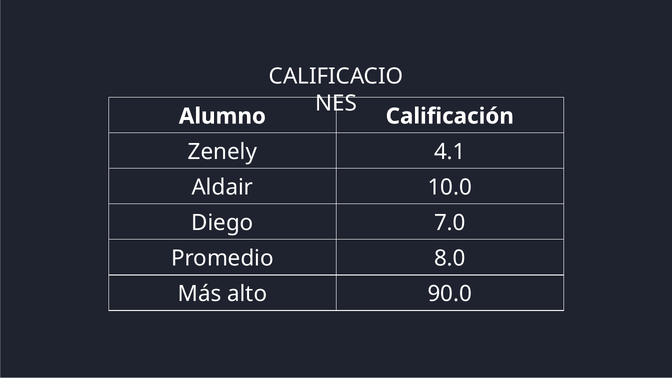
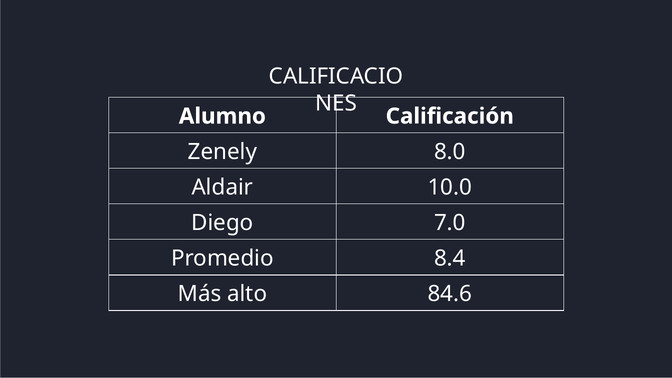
4.1: 4.1 -> 8.0
8.0: 8.0 -> 8.4
90.0: 90.0 -> 84.6
